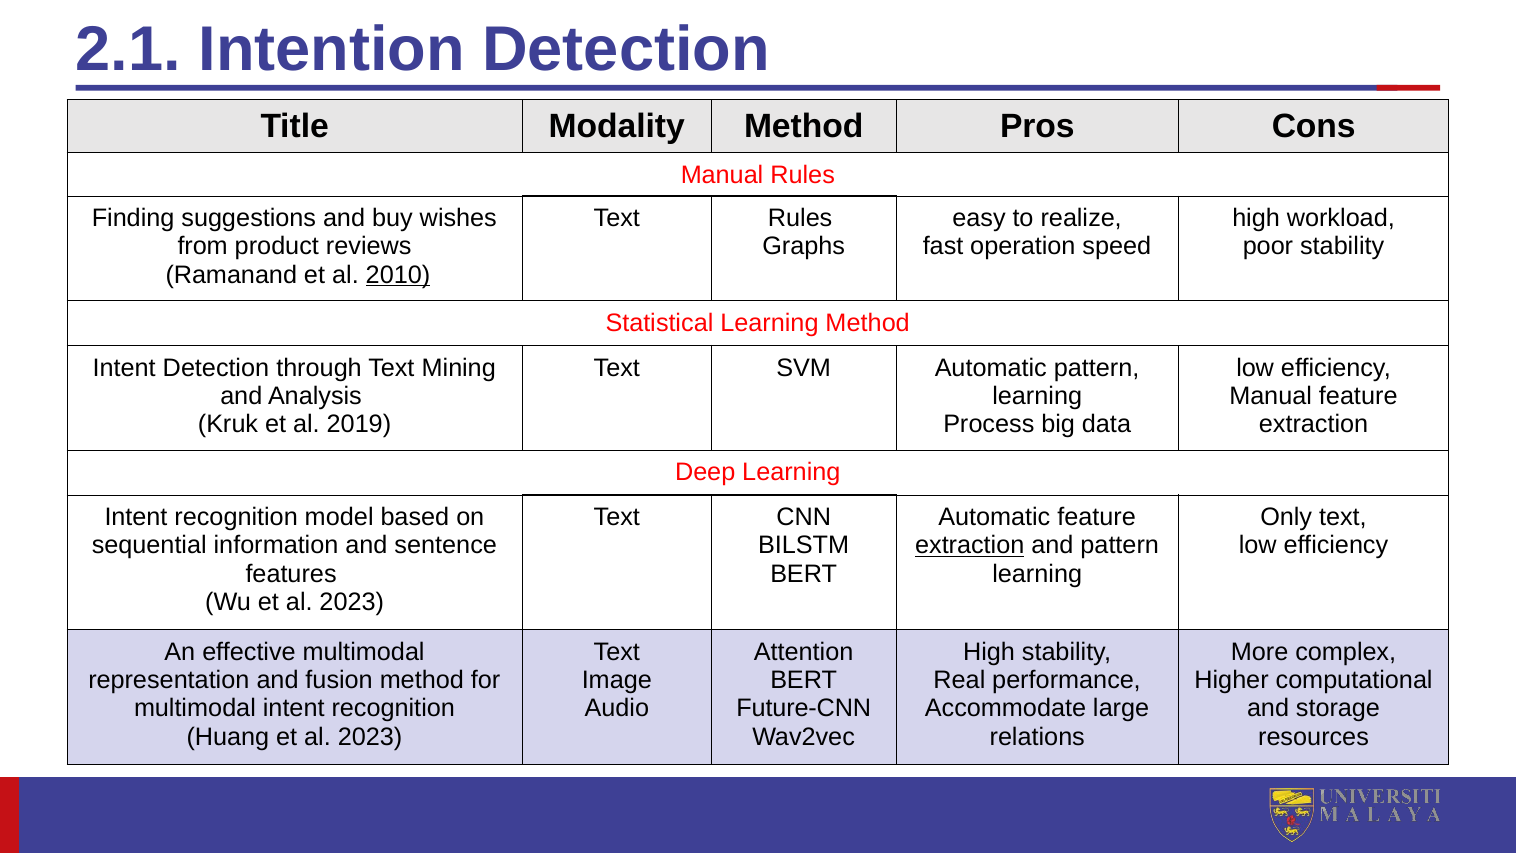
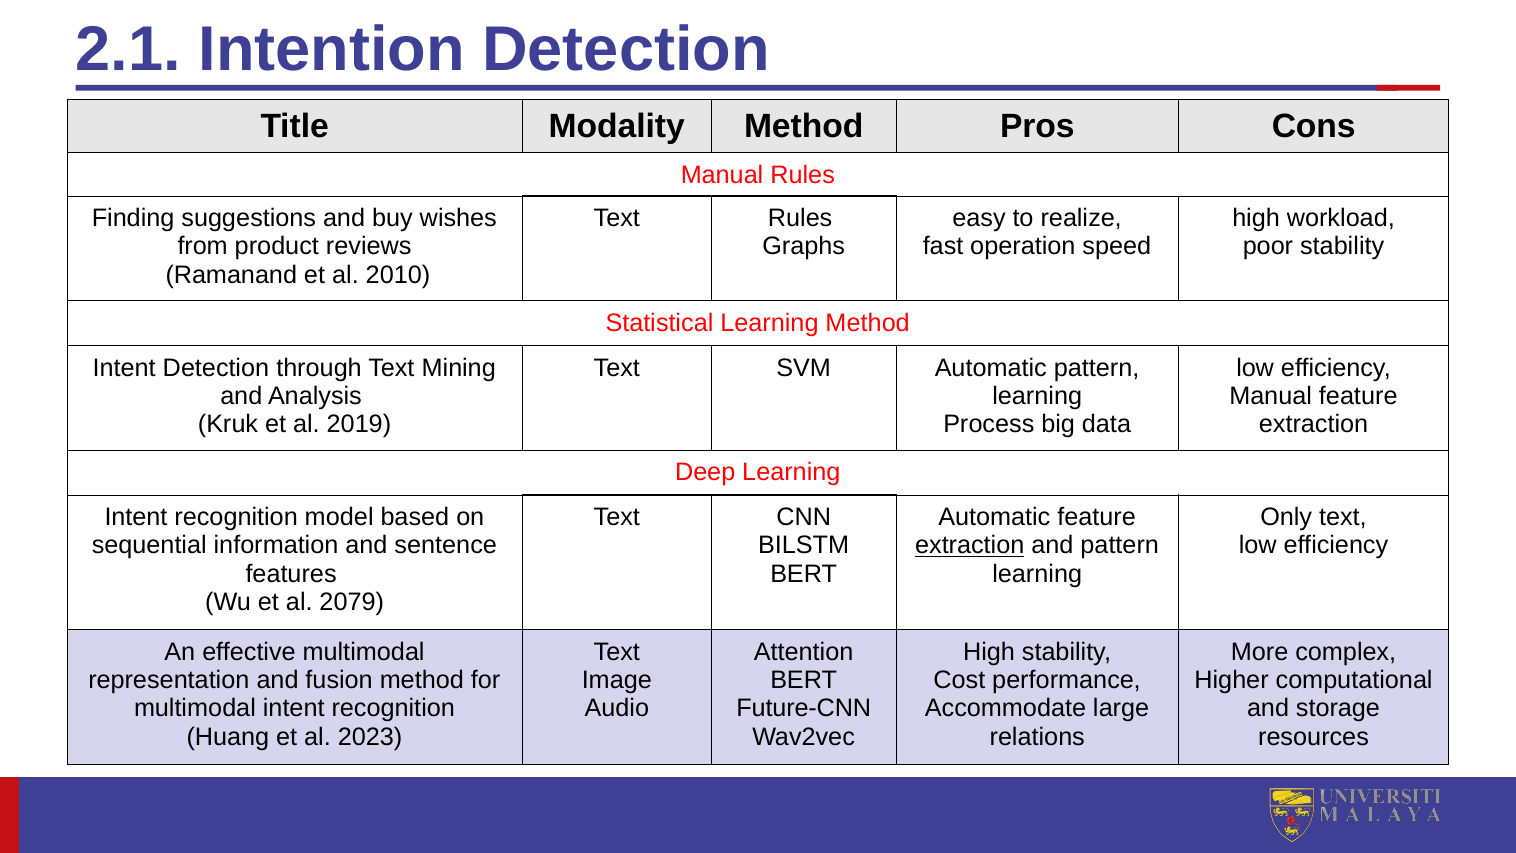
2010 underline: present -> none
Wu et al 2023: 2023 -> 2079
Real: Real -> Cost
